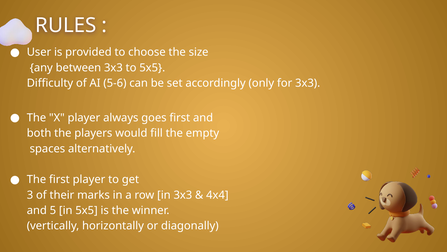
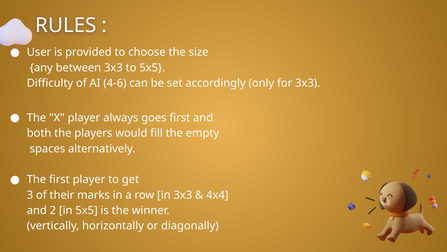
5-6: 5-6 -> 4-6
5: 5 -> 2
